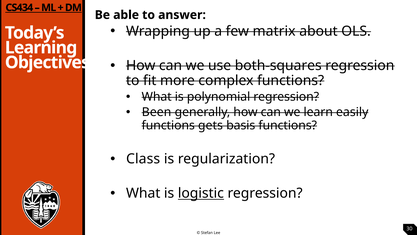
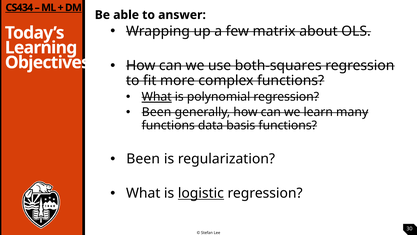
What at (157, 97) underline: none -> present
easily: easily -> many
gets: gets -> data
Class at (143, 159): Class -> Been
